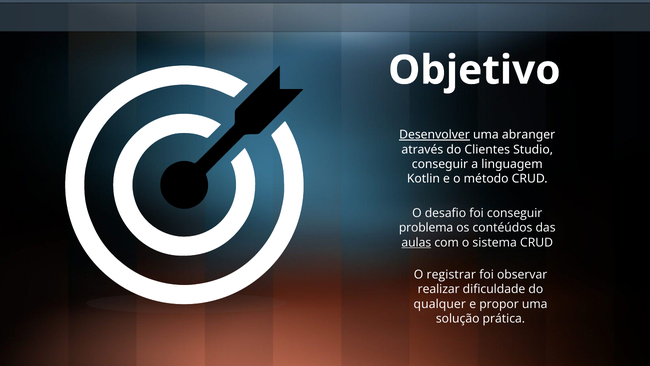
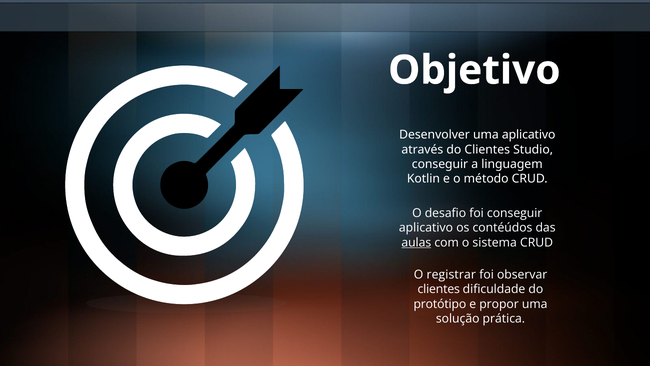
Desenvolver underline: present -> none
uma abranger: abranger -> aplicativo
problema at (426, 228): problema -> aplicativo
realizar at (439, 289): realizar -> clientes
qualquer: qualquer -> protótipo
